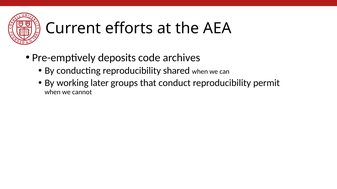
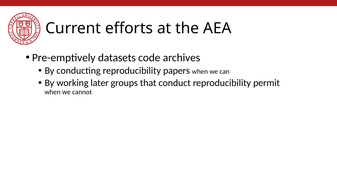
deposits: deposits -> datasets
shared: shared -> papers
